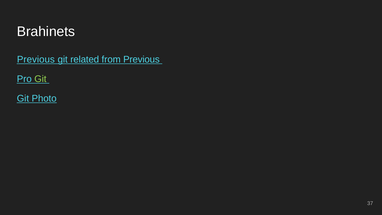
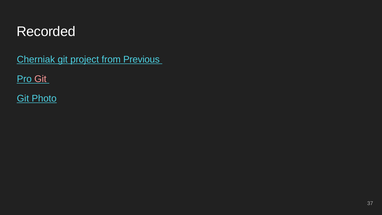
Brahinets: Brahinets -> Recorded
Previous at (36, 59): Previous -> Cherniak
related: related -> project
Git at (40, 79) colour: light green -> pink
